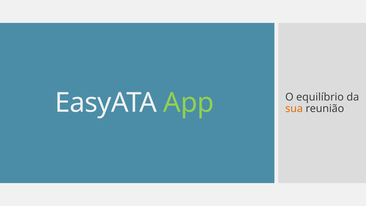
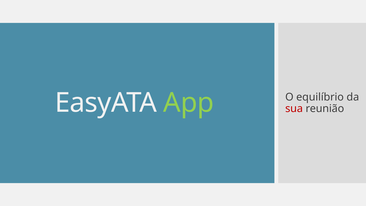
sua colour: orange -> red
